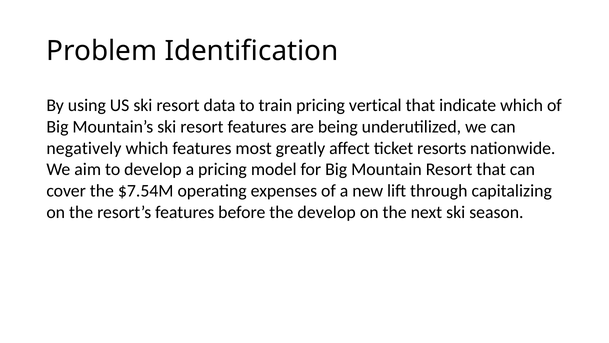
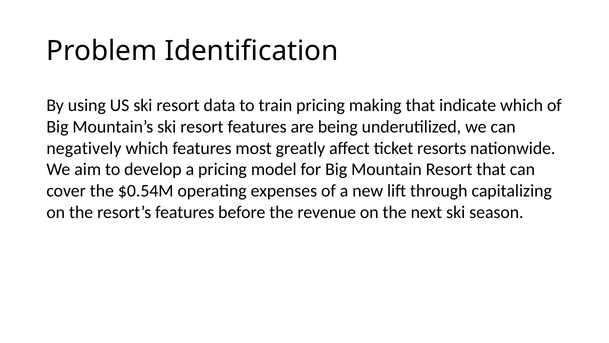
vertical: vertical -> making
$7.54M: $7.54M -> $0.54M
the develop: develop -> revenue
